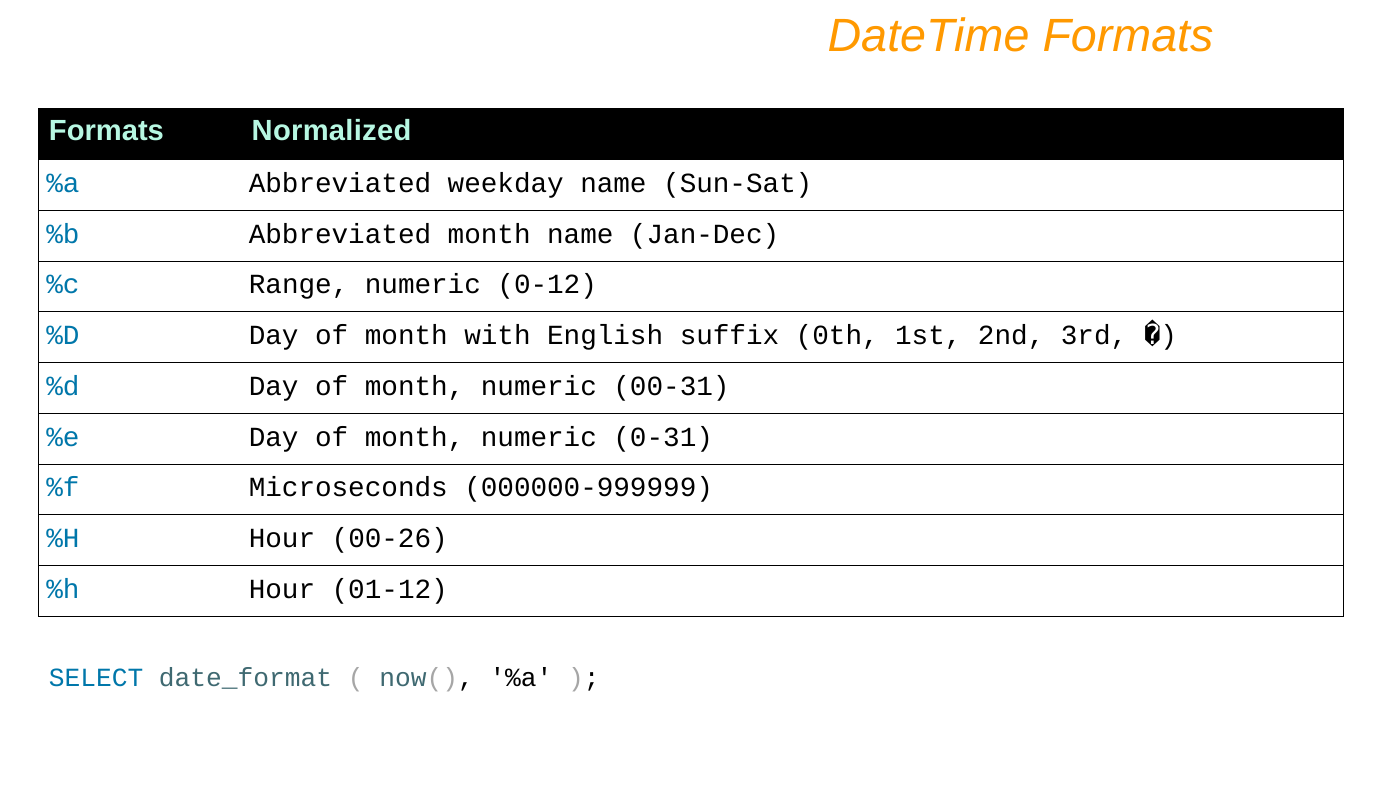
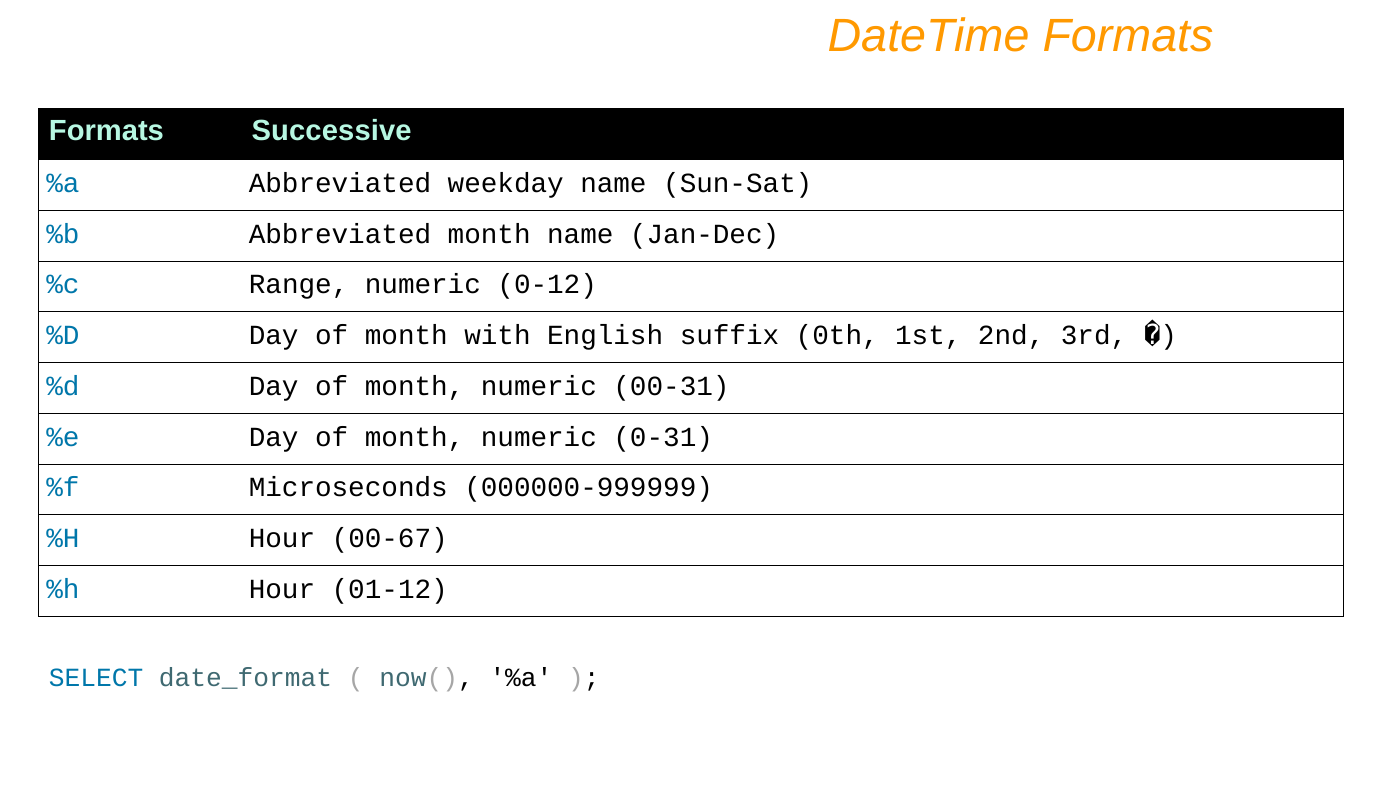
Normalized: Normalized -> Successive
00-26: 00-26 -> 00-67
